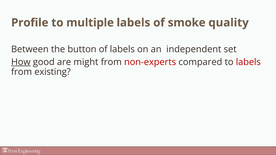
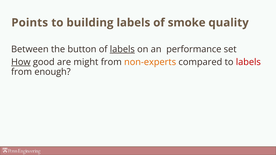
Profile: Profile -> Points
multiple: multiple -> building
labels at (122, 49) underline: none -> present
independent: independent -> performance
non-experts colour: red -> orange
existing: existing -> enough
